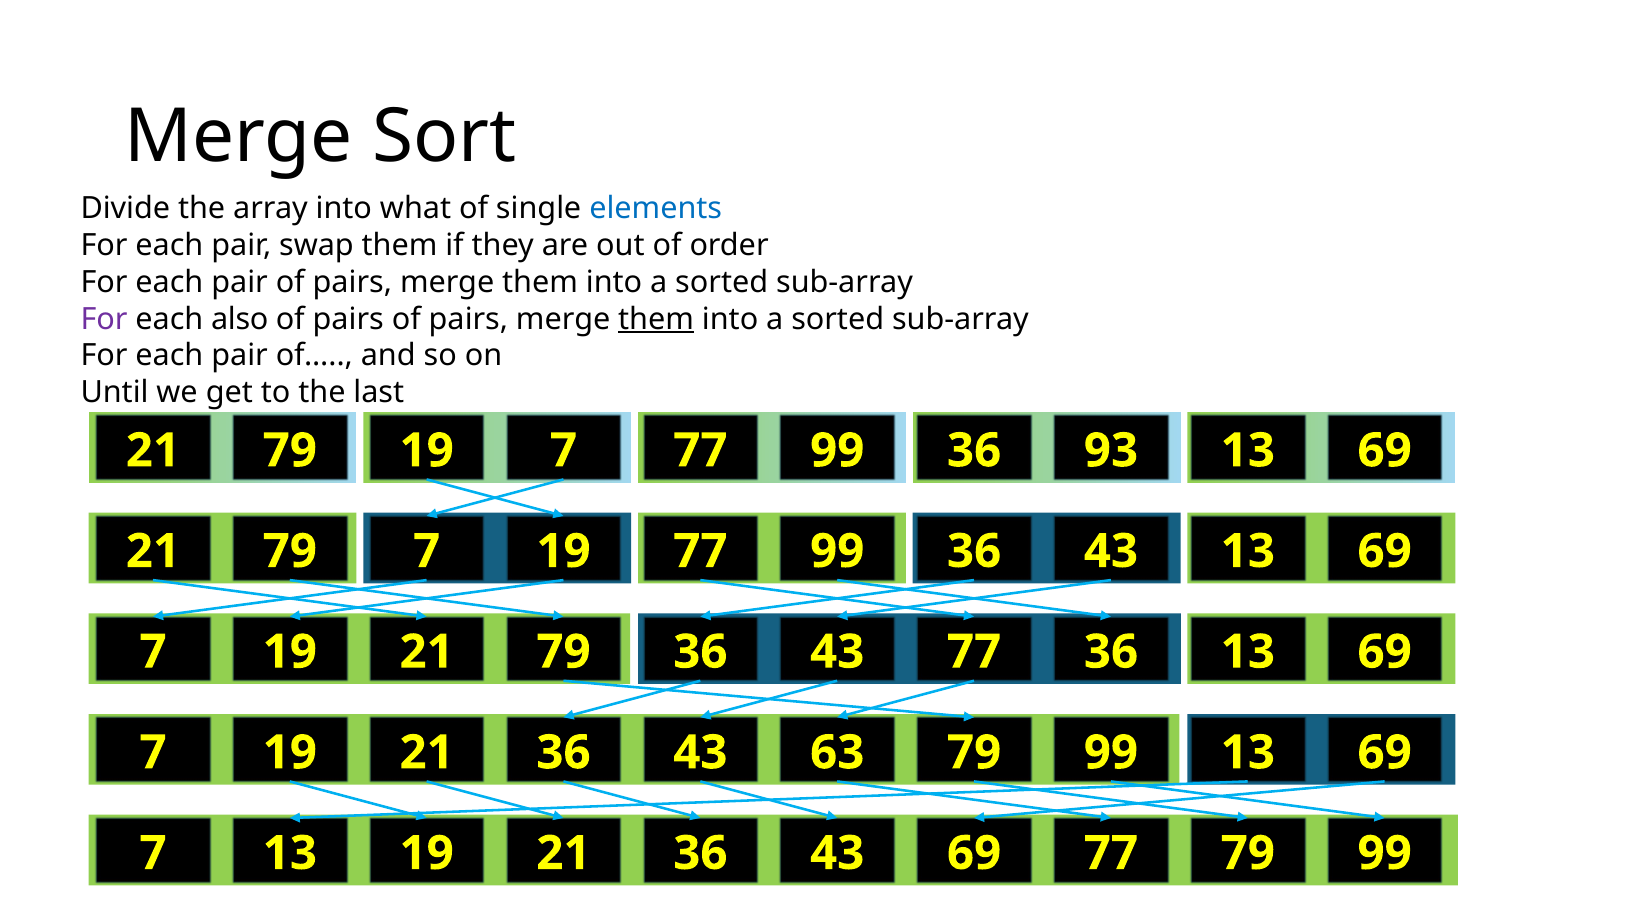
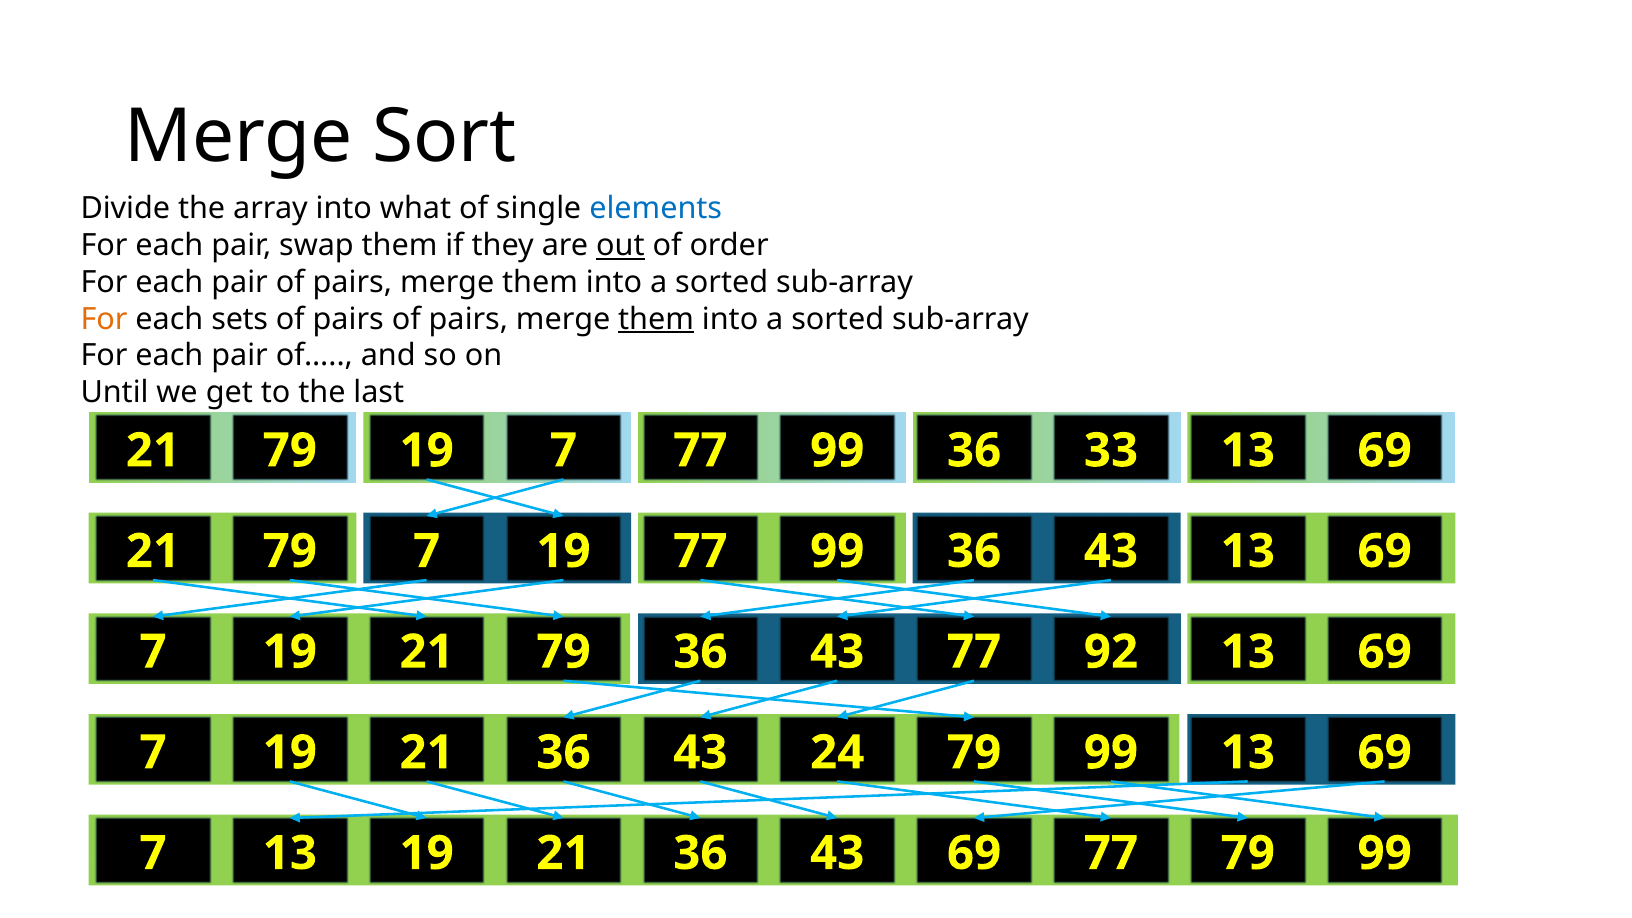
out underline: none -> present
For at (104, 319) colour: purple -> orange
also: also -> sets
93: 93 -> 33
77 36: 36 -> 92
63: 63 -> 24
